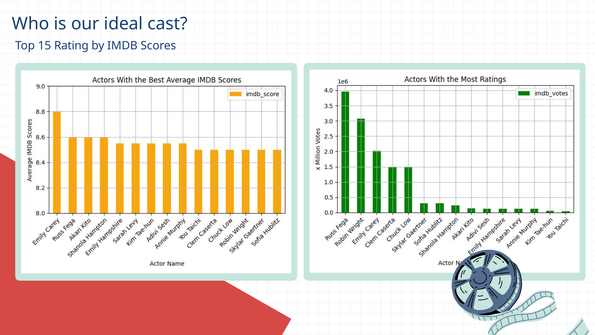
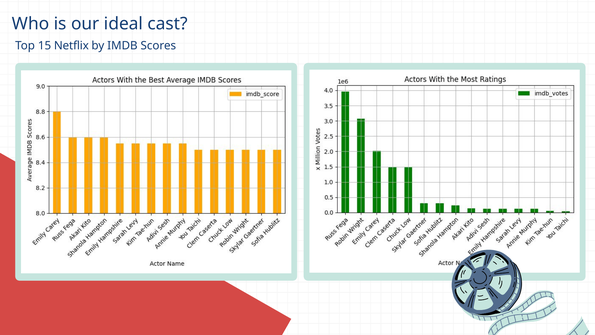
Rating: Rating -> Netflix
